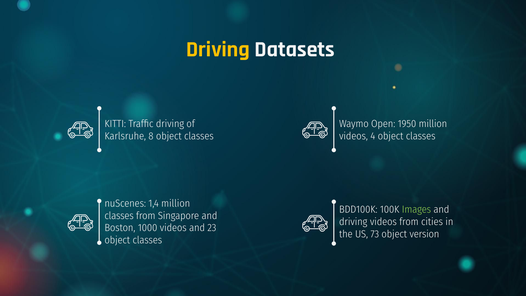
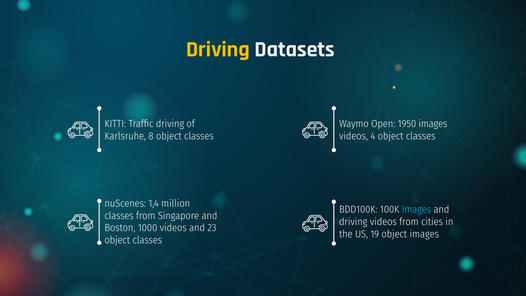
1950 million: million -> images
Images at (416, 209) colour: light green -> light blue
73: 73 -> 19
object version: version -> images
